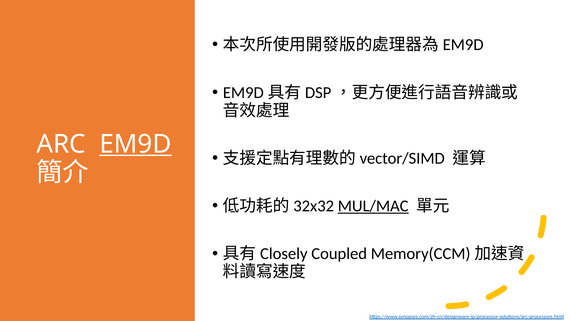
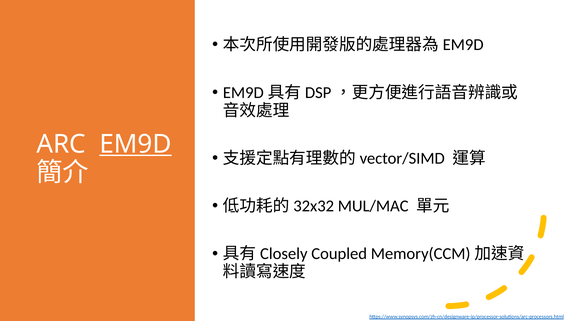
MUL/MAC underline: present -> none
